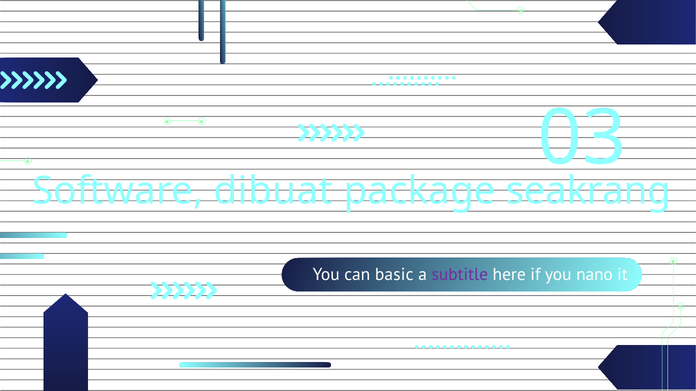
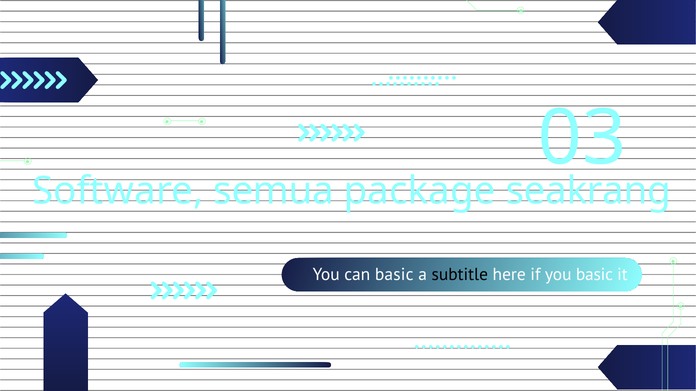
dibuat: dibuat -> semua
subtitle colour: purple -> black
you nano: nano -> basic
